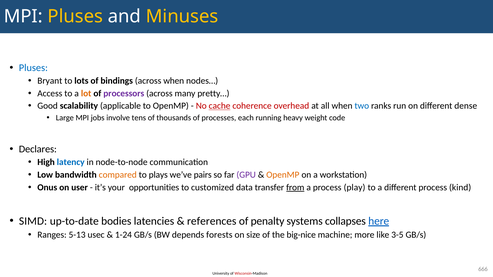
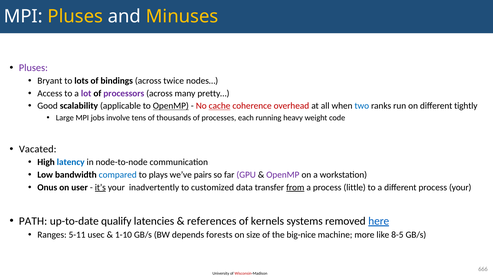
Pluses at (33, 68) colour: blue -> purple
across when: when -> twice
lot colour: orange -> purple
OpenMP at (171, 106) underline: none -> present
dense: dense -> tightly
Declares: Declares -> Vacated
compared colour: orange -> blue
OpenMP at (283, 175) colour: orange -> purple
it’s underline: none -> present
opportunities: opportunities -> inadvertently
play: play -> little
process kind: kind -> your
SIMD: SIMD -> PATH
bodies: bodies -> qualify
penalty: penalty -> kernels
collapses: collapses -> removed
5-13: 5-13 -> 5-11
1-24: 1-24 -> 1-10
3-5: 3-5 -> 8-5
